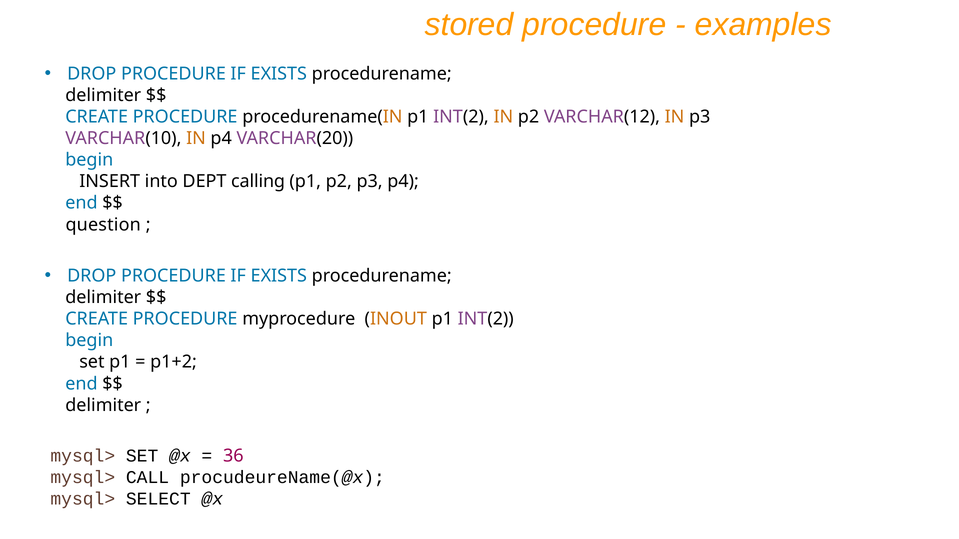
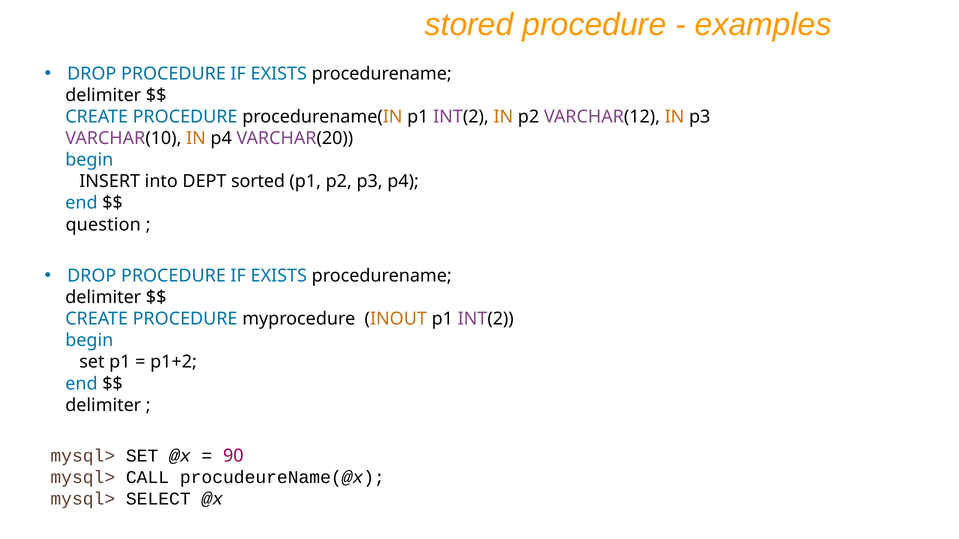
calling: calling -> sorted
36: 36 -> 90
